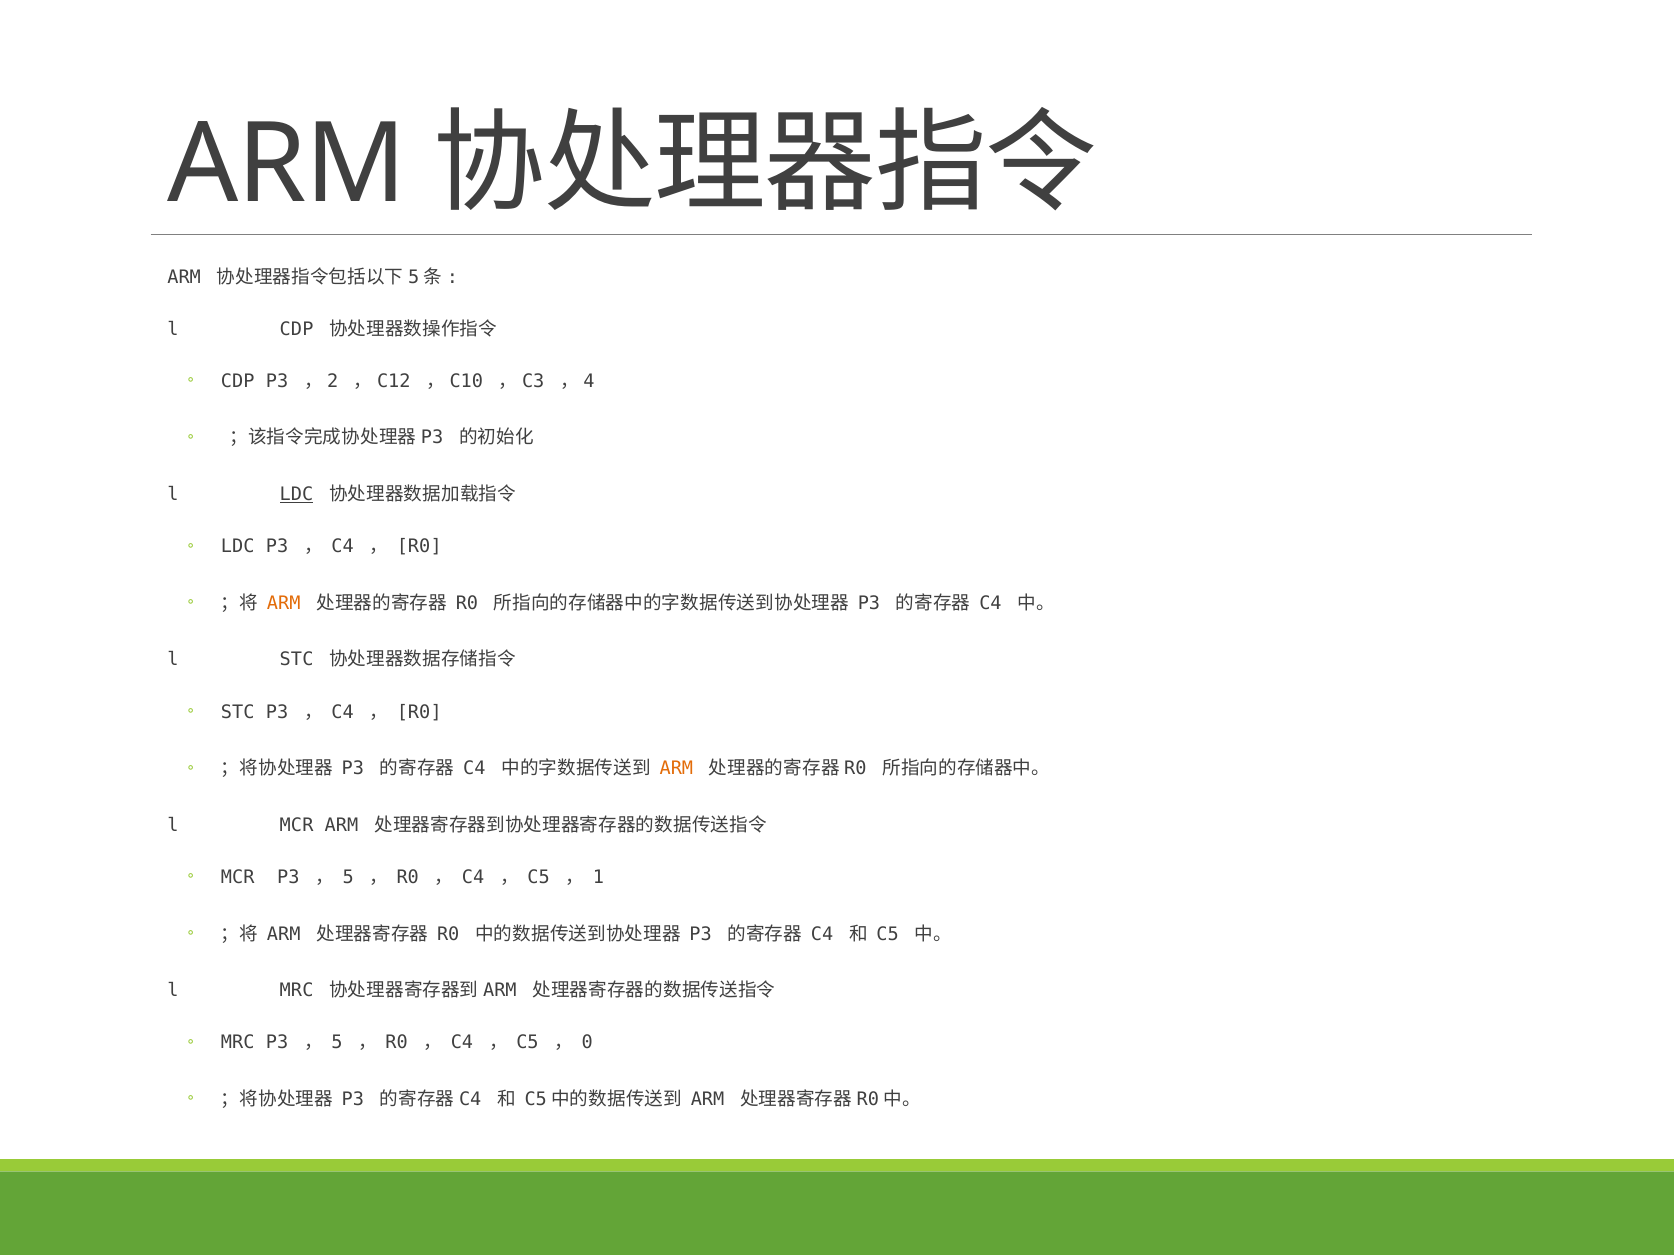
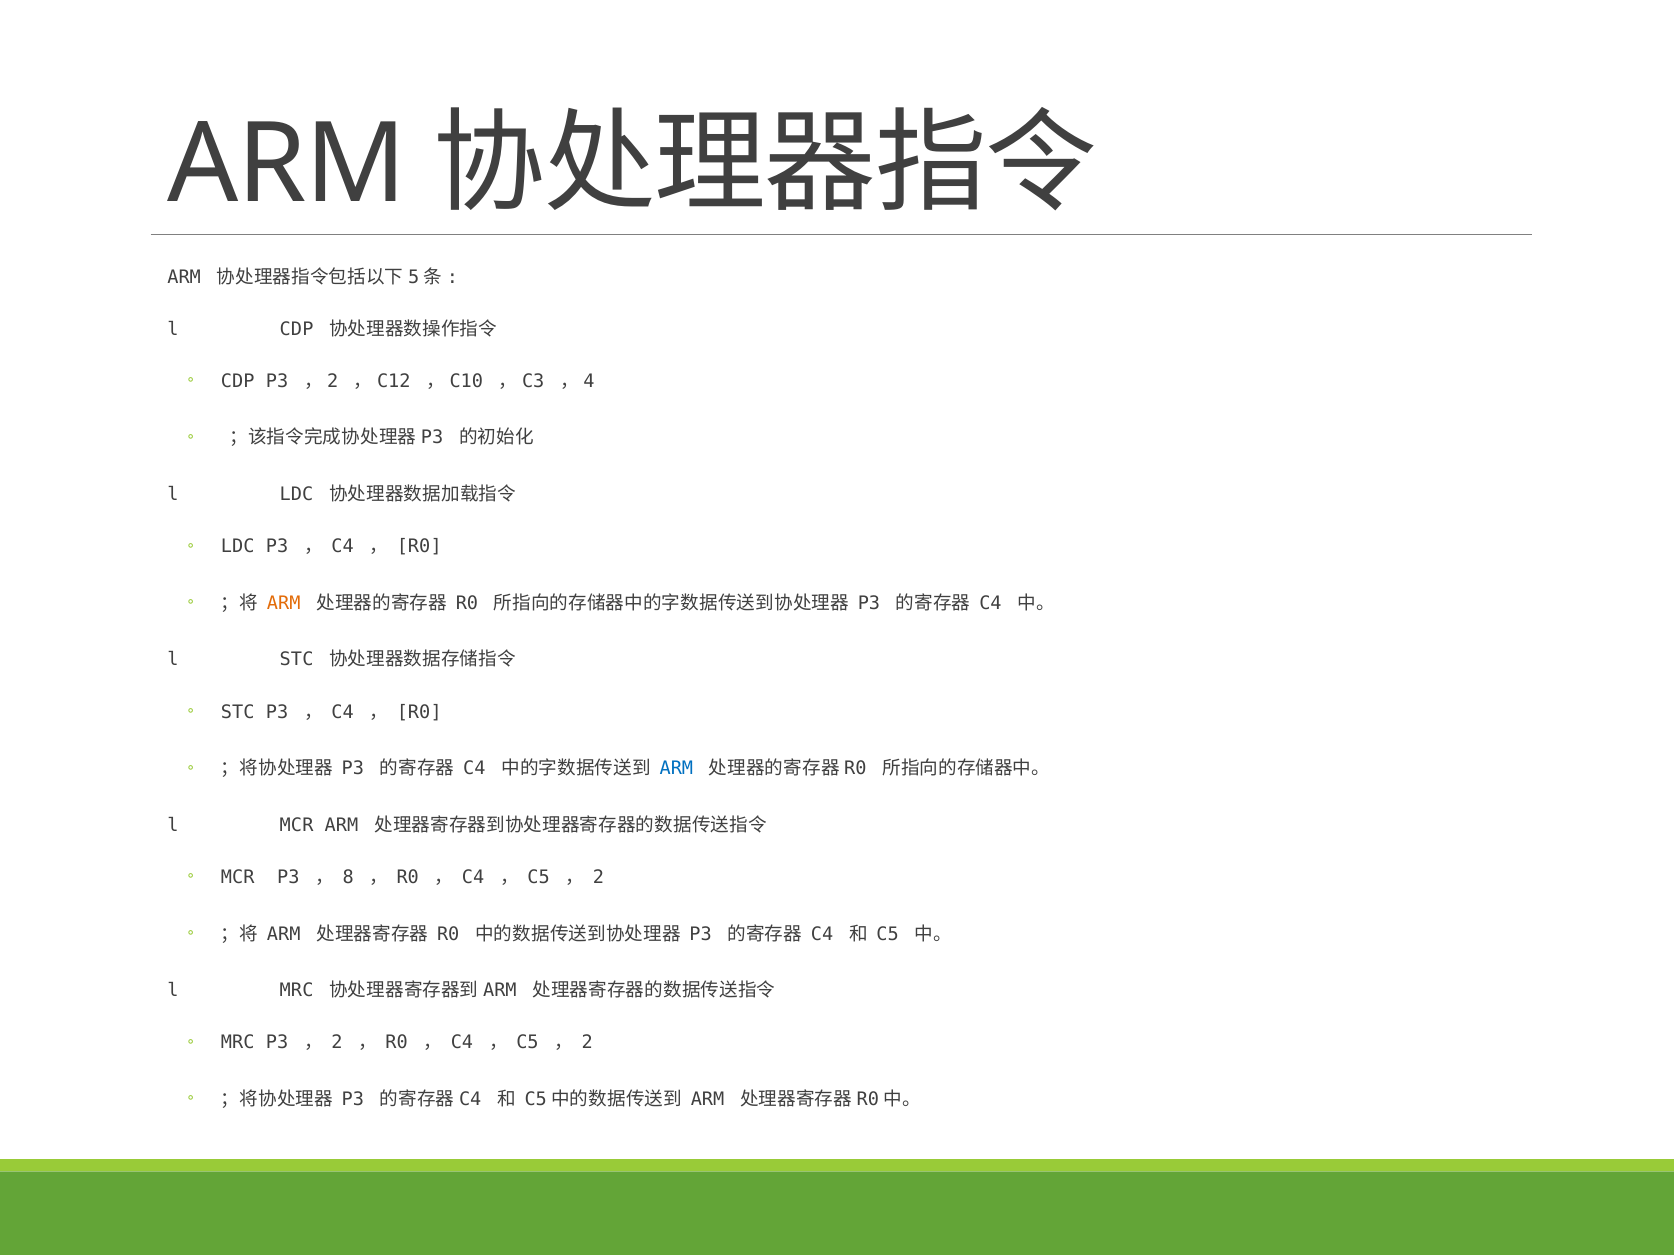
LDC at (297, 495) underline: present -> none
ARM at (676, 769) colour: orange -> blue
5 at (348, 878): 5 -> 8
1 at (598, 878): 1 -> 2
5 at (337, 1043): 5 -> 2
0 at (587, 1043): 0 -> 2
